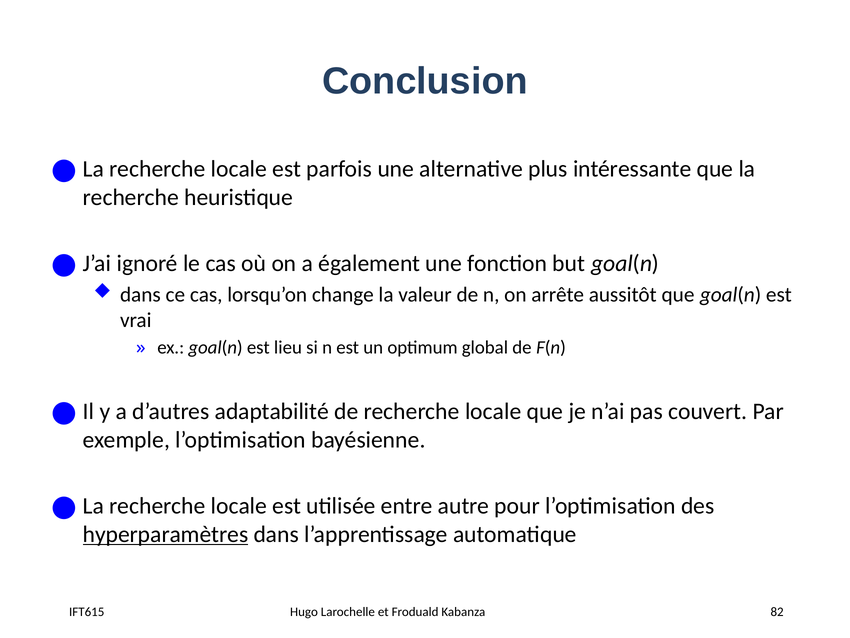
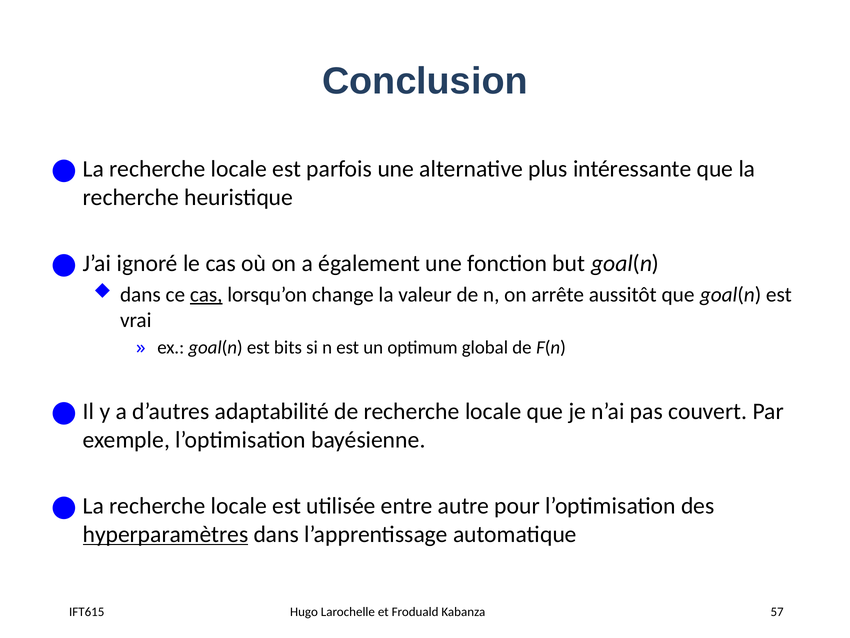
cas at (206, 294) underline: none -> present
lieu: lieu -> bits
82: 82 -> 57
